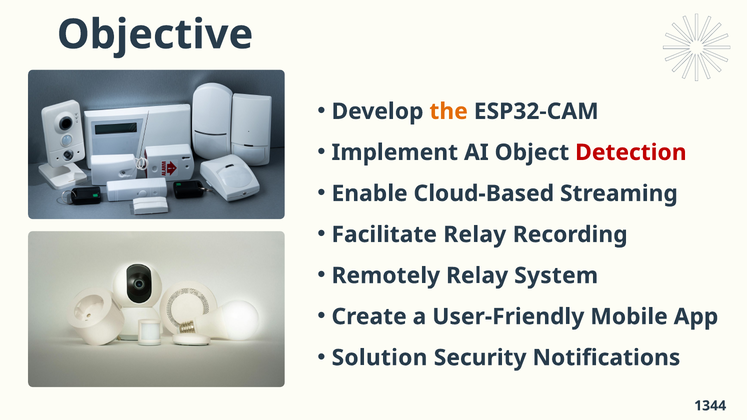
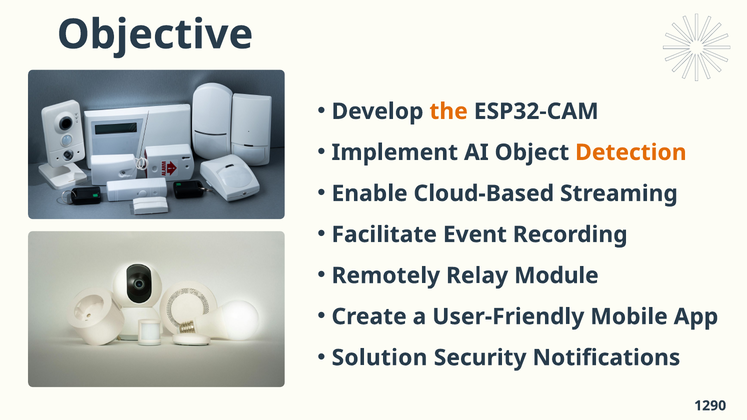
Detection colour: red -> orange
Facilitate Relay: Relay -> Event
System: System -> Module
1344: 1344 -> 1290
